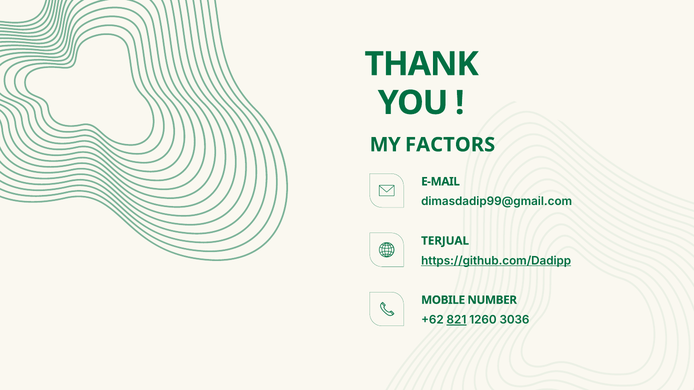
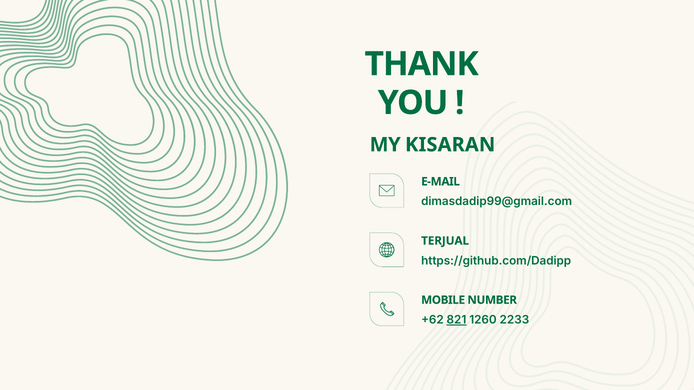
FACTORS: FACTORS -> KISARAN
https://github.com/Dadipp underline: present -> none
3036: 3036 -> 2233
